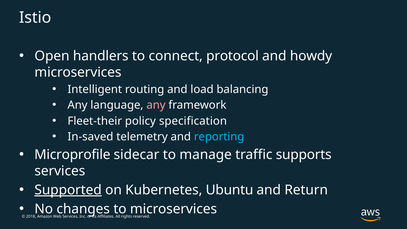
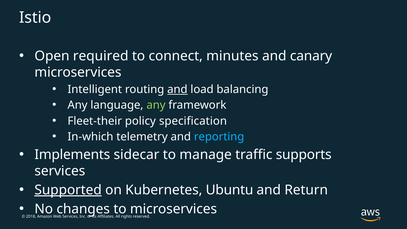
handlers: handlers -> required
protocol: protocol -> minutes
howdy: howdy -> canary
and at (177, 89) underline: none -> present
any at (156, 105) colour: pink -> light green
In-saved: In-saved -> In-which
Microprofile: Microprofile -> Implements
